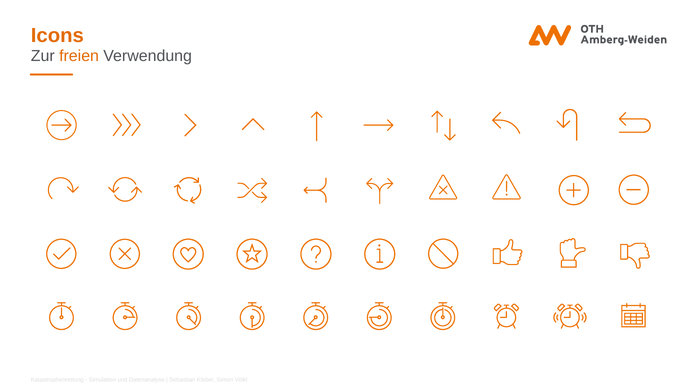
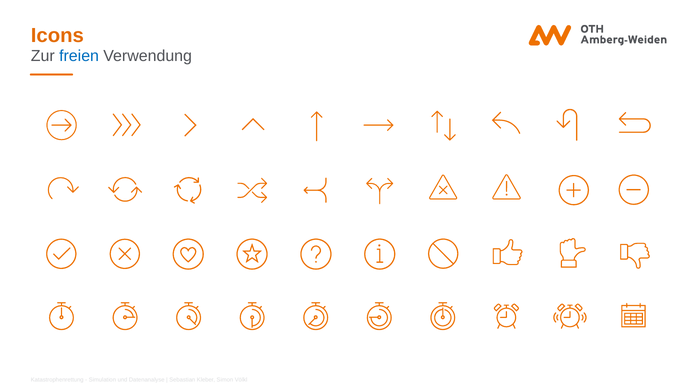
freien colour: orange -> blue
